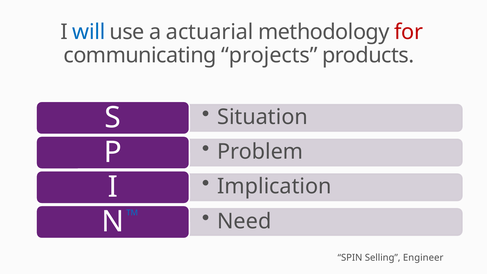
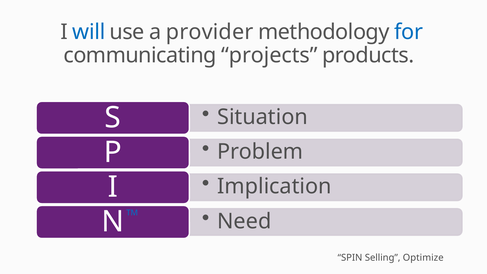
actuarial: actuarial -> provider
for colour: red -> blue
Engineer: Engineer -> Optimize
